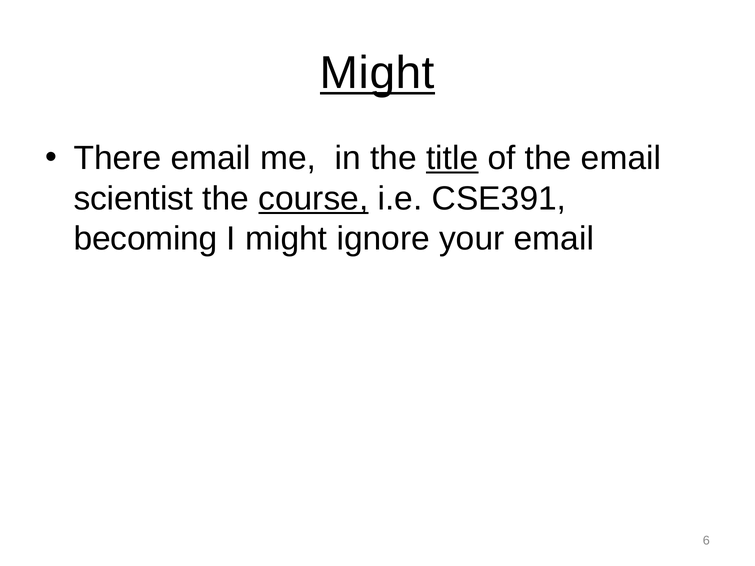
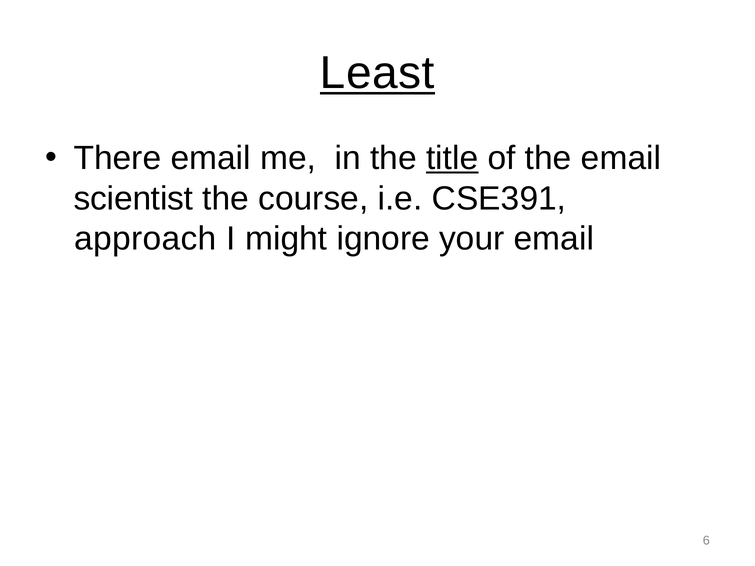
Might at (377, 73): Might -> Least
course underline: present -> none
becoming: becoming -> approach
